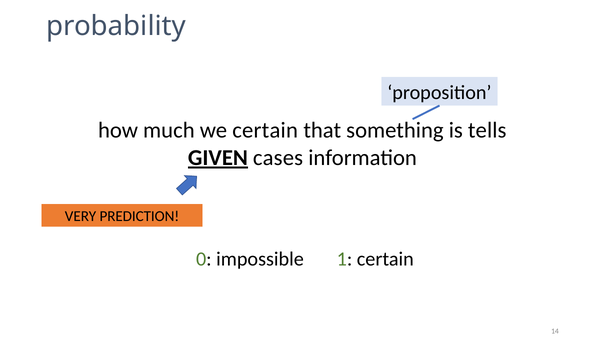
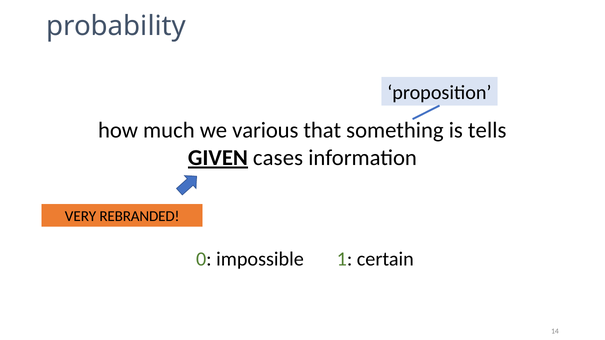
we certain: certain -> various
PREDICTION: PREDICTION -> REBRANDED
